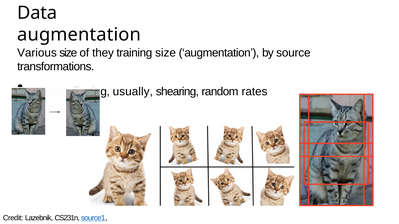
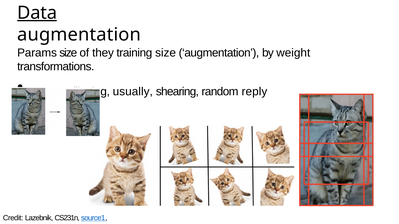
Data underline: none -> present
Various: Various -> Params
source: source -> weight
rates: rates -> reply
